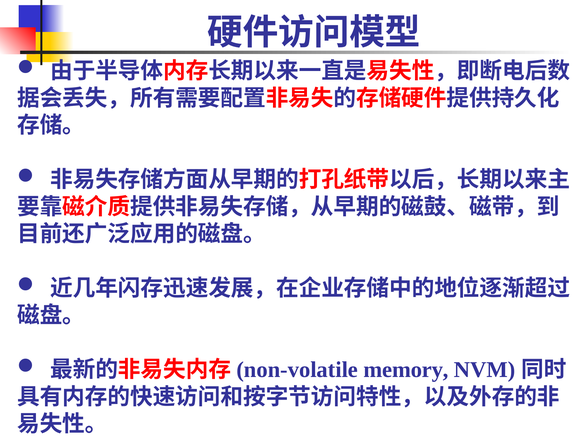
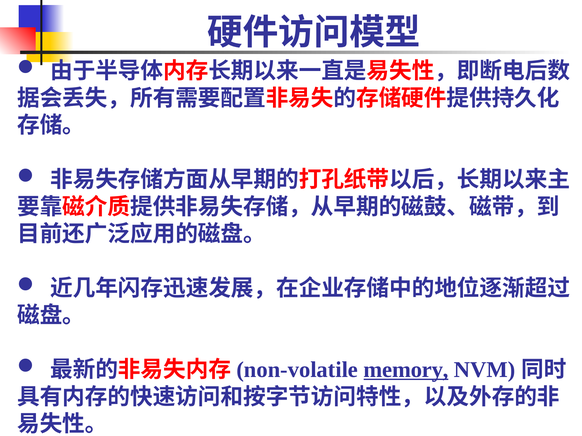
memory underline: none -> present
